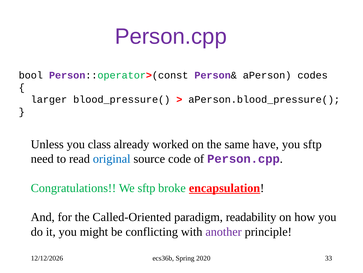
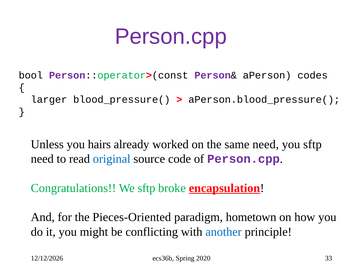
class: class -> hairs
same have: have -> need
Called-Oriented: Called-Oriented -> Pieces-Oriented
readability: readability -> hometown
another colour: purple -> blue
